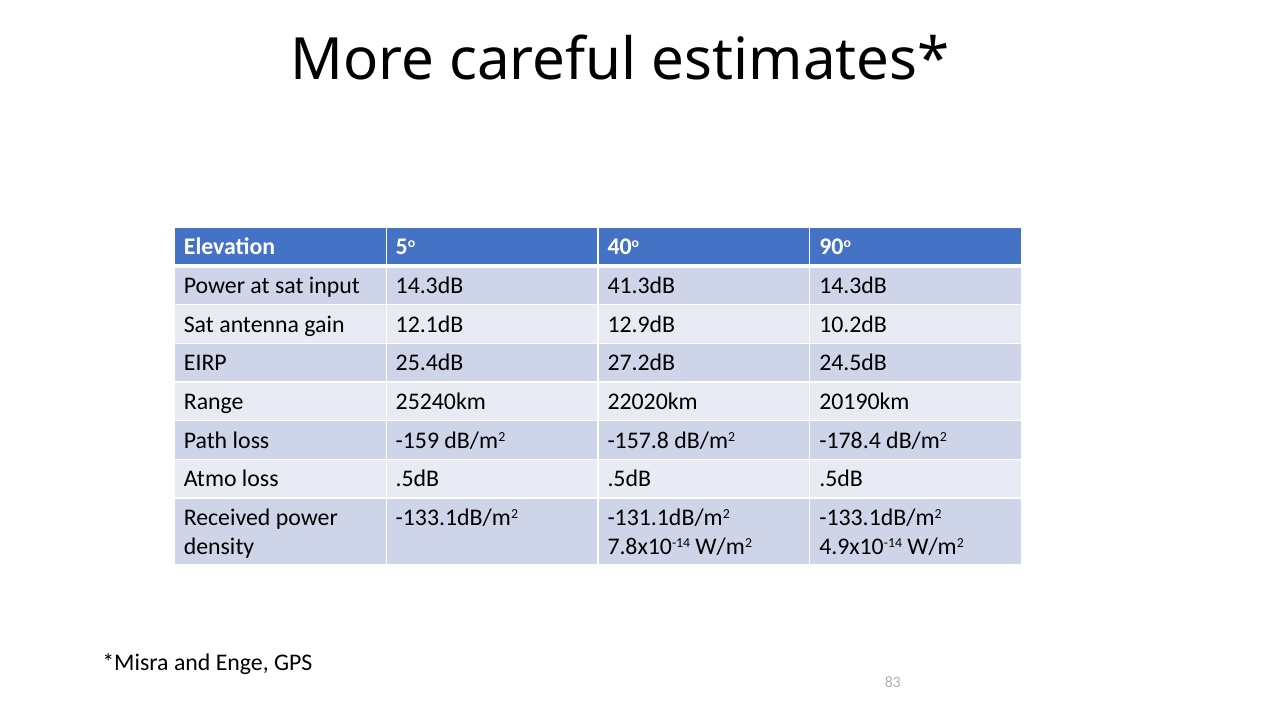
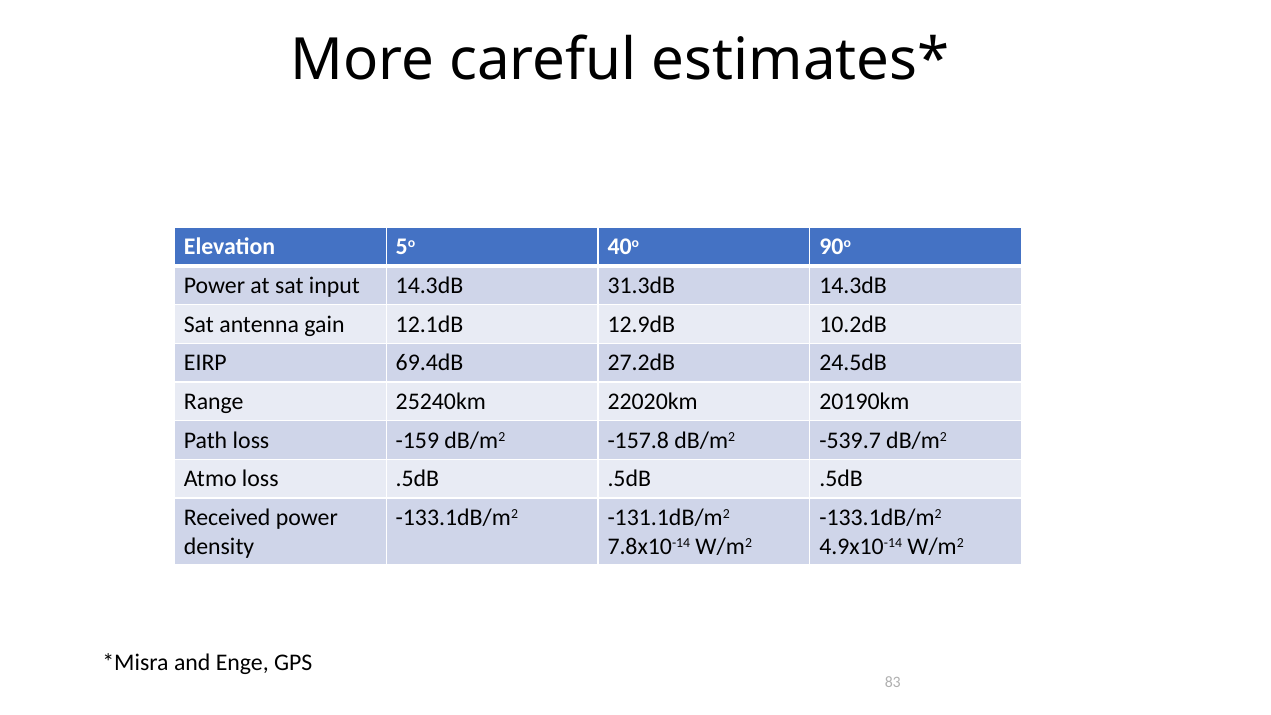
41.3dB: 41.3dB -> 31.3dB
25.4dB: 25.4dB -> 69.4dB
-178.4: -178.4 -> -539.7
